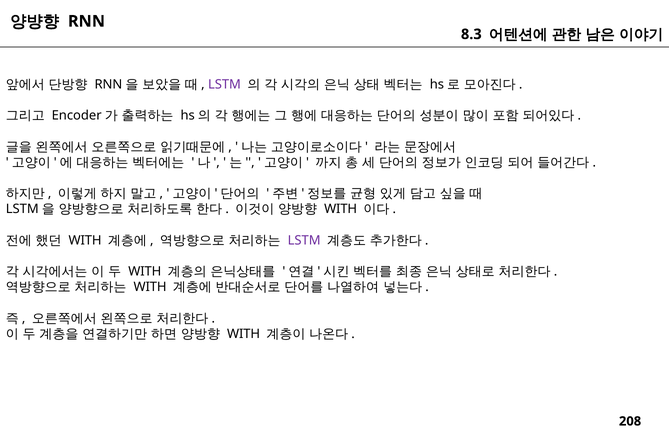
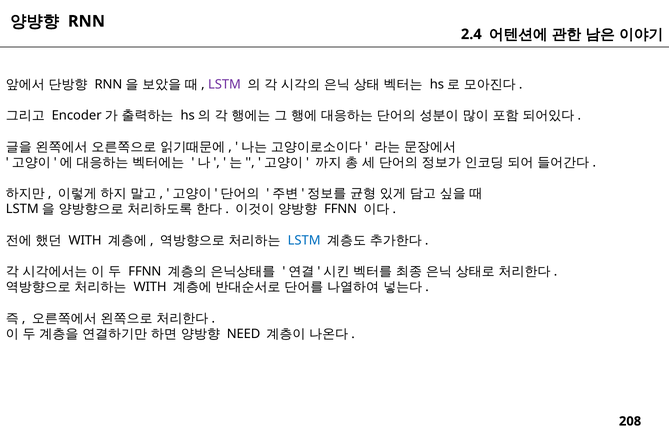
8.3: 8.3 -> 2.4
WITH at (341, 209): WITH -> FFNN
LSTM at (304, 241) colour: purple -> blue
WITH at (145, 272): WITH -> FFNN
WITH at (244, 334): WITH -> NEED
